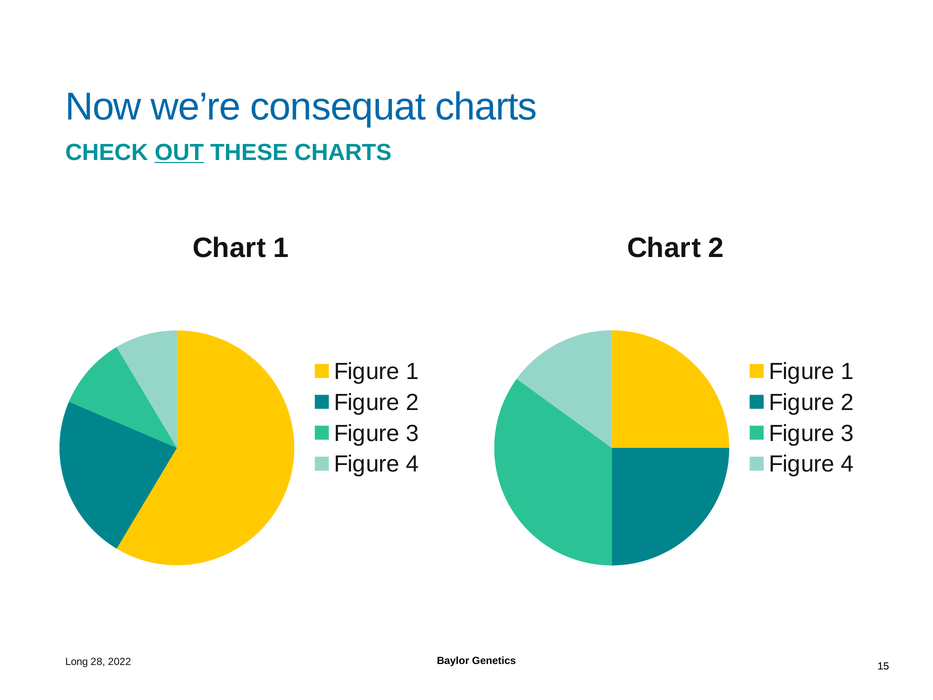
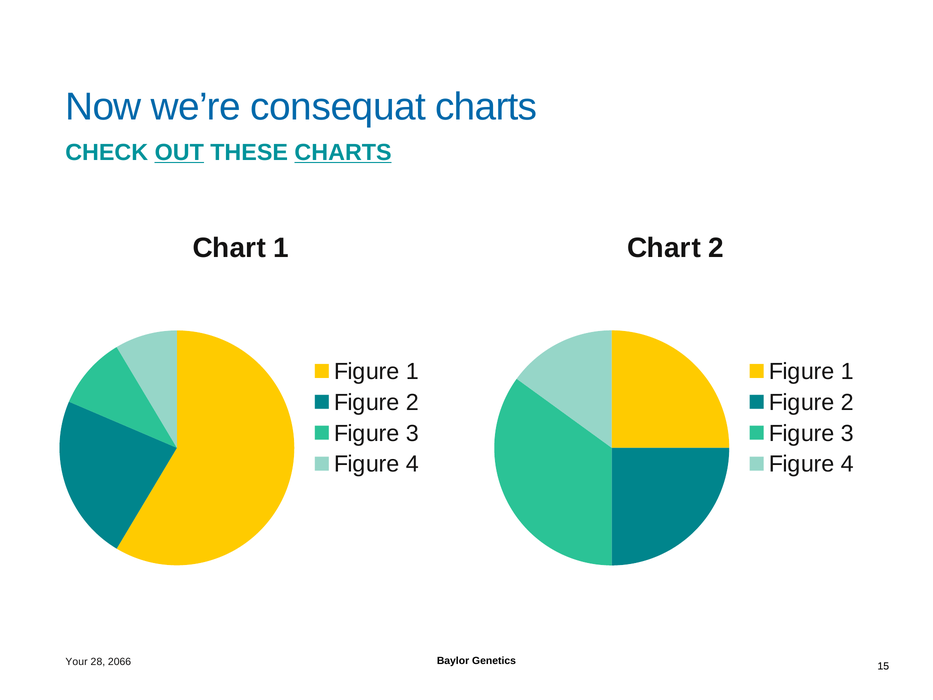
CHARTS at (343, 152) underline: none -> present
Long: Long -> Your
2022: 2022 -> 2066
